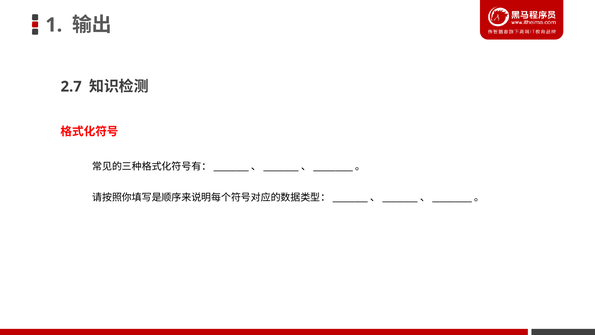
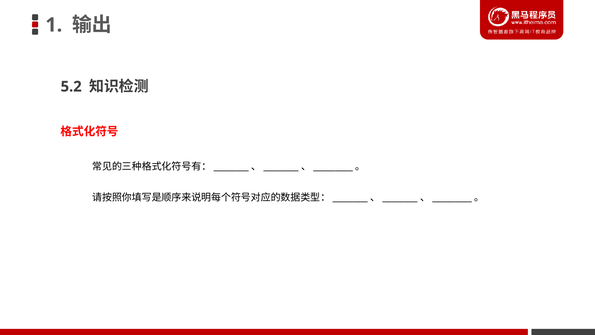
2.7: 2.7 -> 5.2
